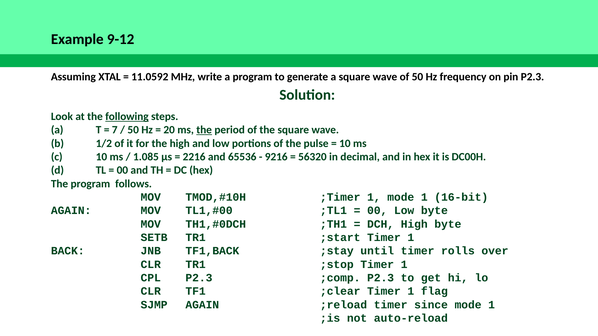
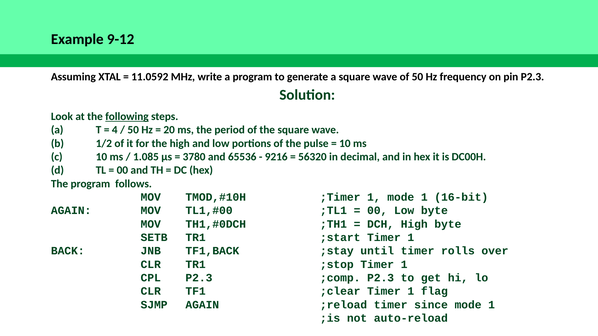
7: 7 -> 4
the at (204, 130) underline: present -> none
2216: 2216 -> 3780
